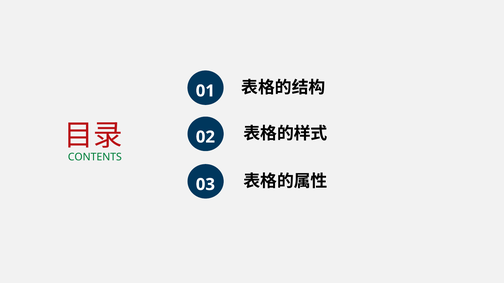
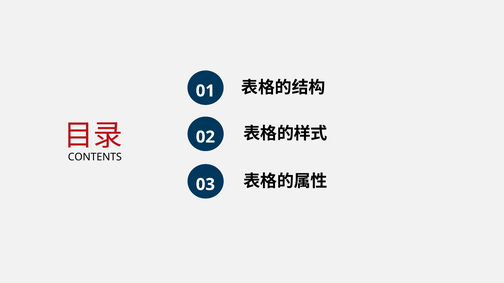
CONTENTS colour: green -> black
